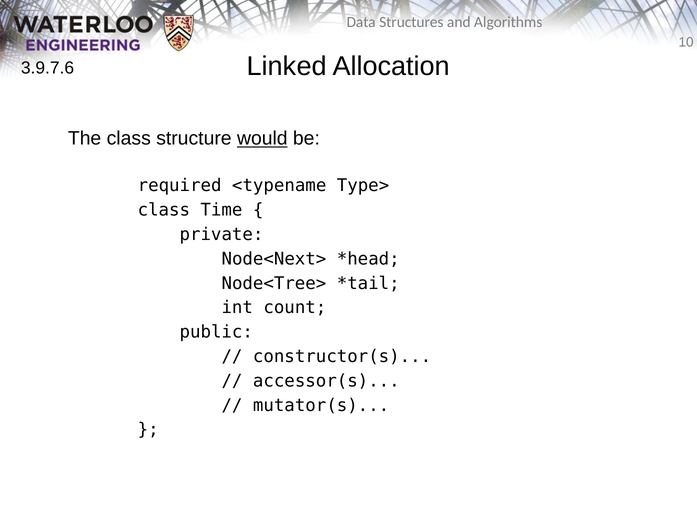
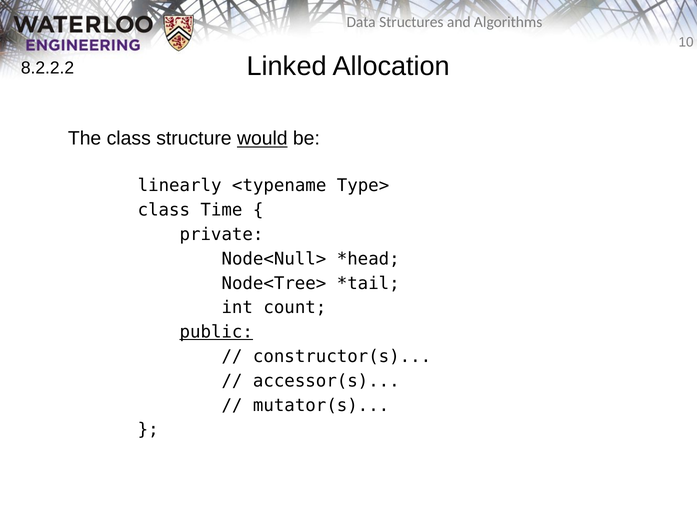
3.9.7.6: 3.9.7.6 -> 8.2.2.2
required: required -> linearly
Node<Next>: Node<Next> -> Node<Null>
public underline: none -> present
